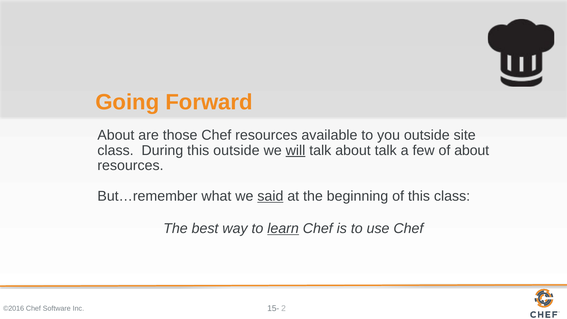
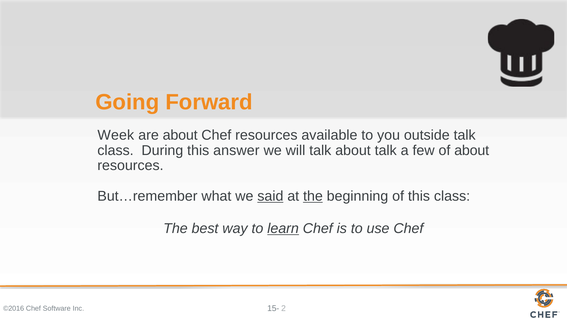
About at (116, 135): About -> Week
are those: those -> about
outside site: site -> talk
this outside: outside -> answer
will underline: present -> none
the at (313, 196) underline: none -> present
